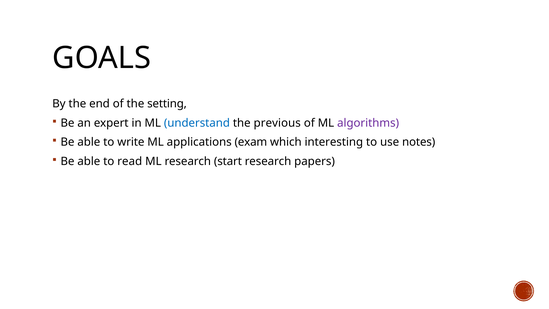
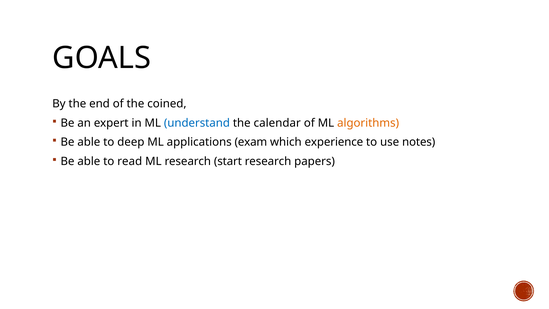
setting: setting -> coined
previous: previous -> calendar
algorithms colour: purple -> orange
write: write -> deep
interesting: interesting -> experience
